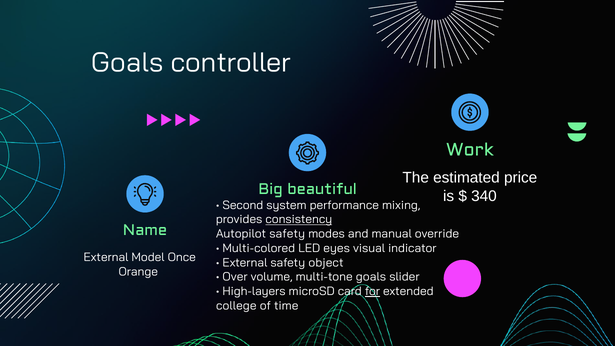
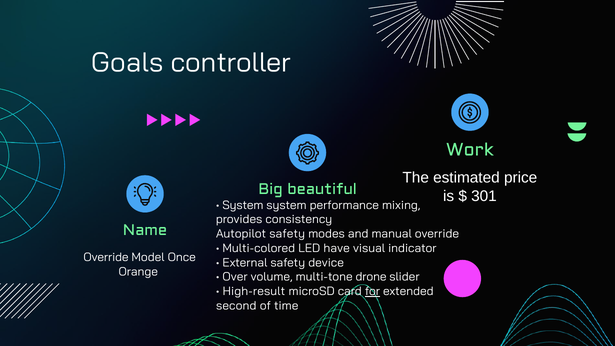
340: 340 -> 301
Second at (243, 205): Second -> System
consistency underline: present -> none
eyes: eyes -> have
External at (106, 257): External -> Override
object: object -> device
multi-tone goals: goals -> drone
High-layers: High-layers -> High-result
college: college -> second
